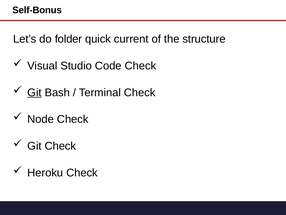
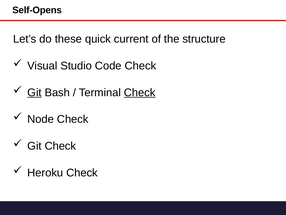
Self-Bonus: Self-Bonus -> Self-Opens
folder: folder -> these
Check at (140, 92) underline: none -> present
